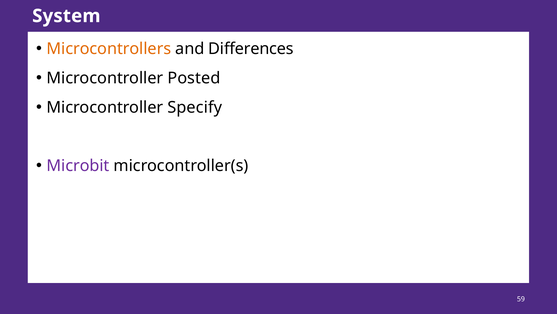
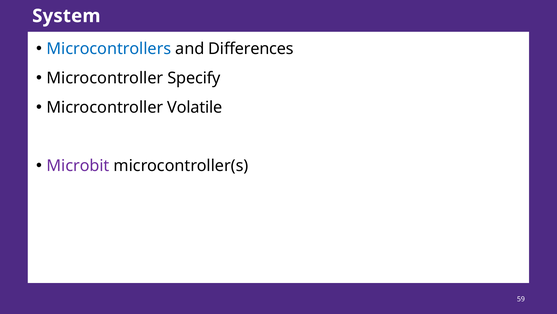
Microcontrollers colour: orange -> blue
Posted: Posted -> Specify
Specify: Specify -> Volatile
